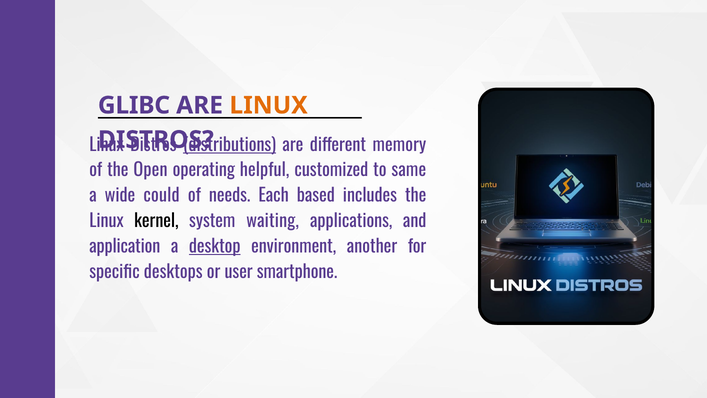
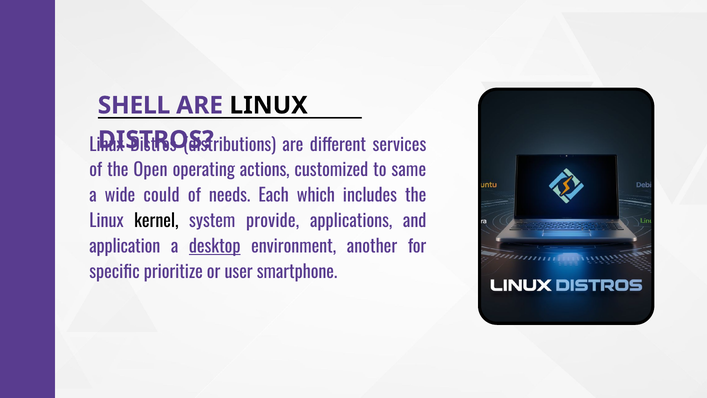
GLIBC: GLIBC -> SHELL
LINUX at (269, 105) colour: orange -> black
distributions underline: present -> none
memory: memory -> services
helpful: helpful -> actions
based: based -> which
waiting: waiting -> provide
desktops: desktops -> prioritize
